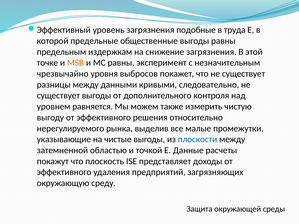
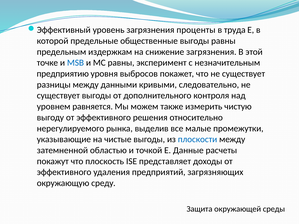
подобные: подобные -> проценты
MSB colour: orange -> blue
чрезвычайно: чрезвычайно -> предприятию
